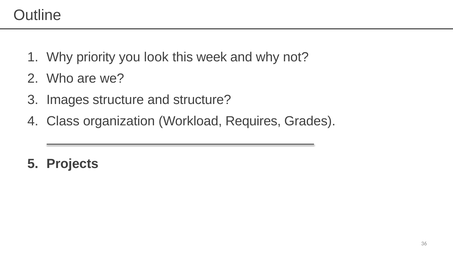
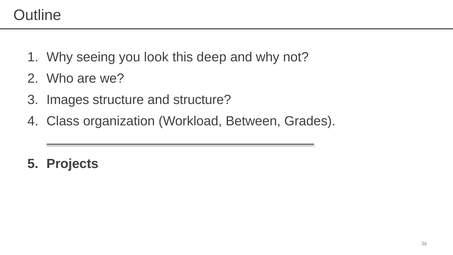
priority: priority -> seeing
week: week -> deep
Requires: Requires -> Between
